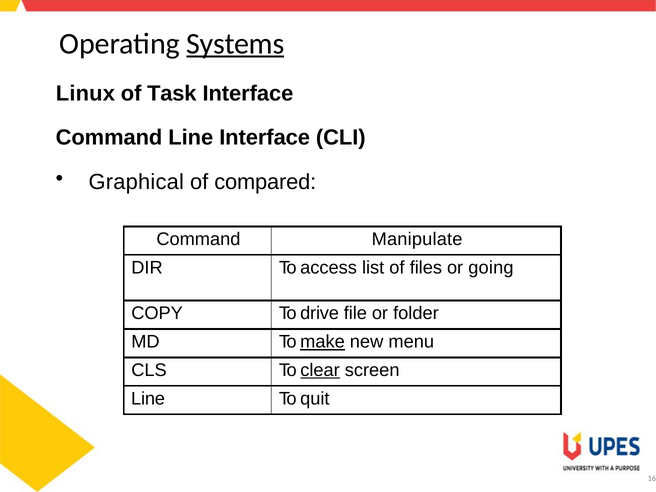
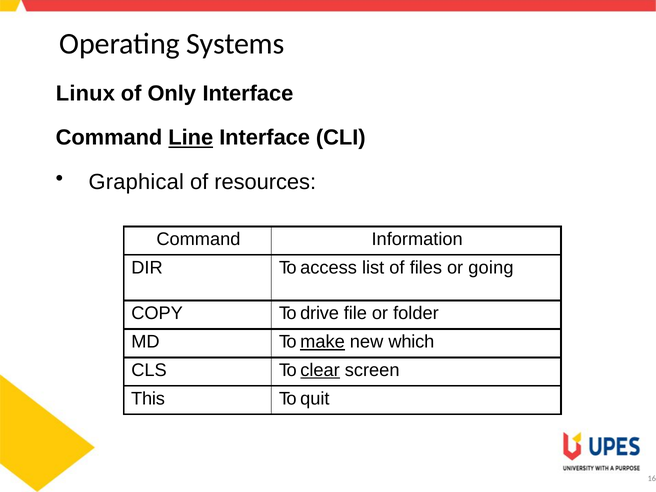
Systems underline: present -> none
Task: Task -> Only
Line at (191, 138) underline: none -> present
compared: compared -> resources
Manipulate: Manipulate -> Information
menu: menu -> which
Line at (148, 399): Line -> This
